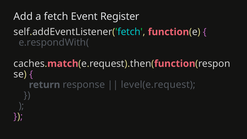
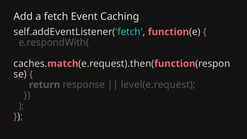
Register: Register -> Caching
